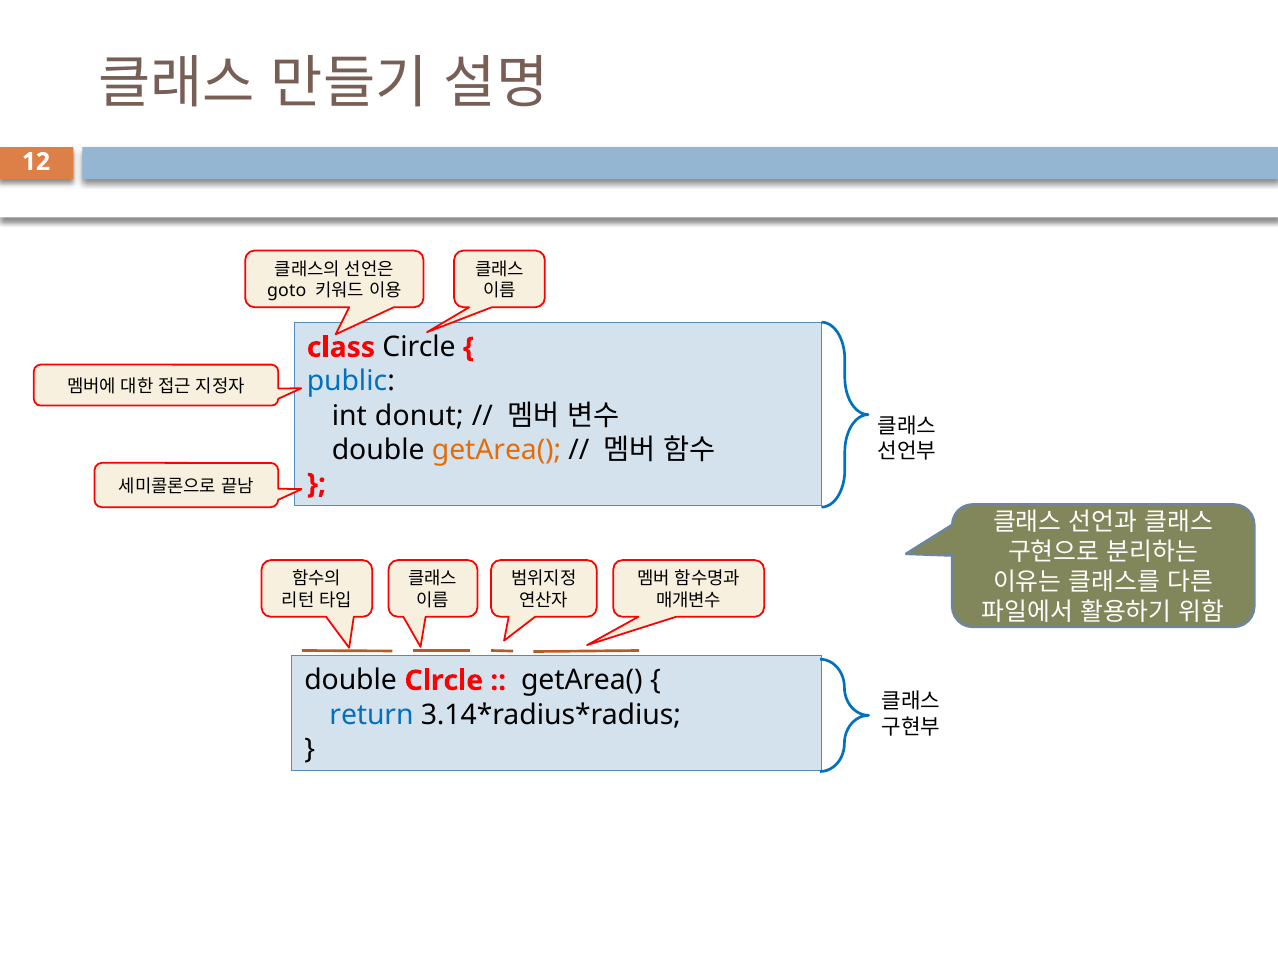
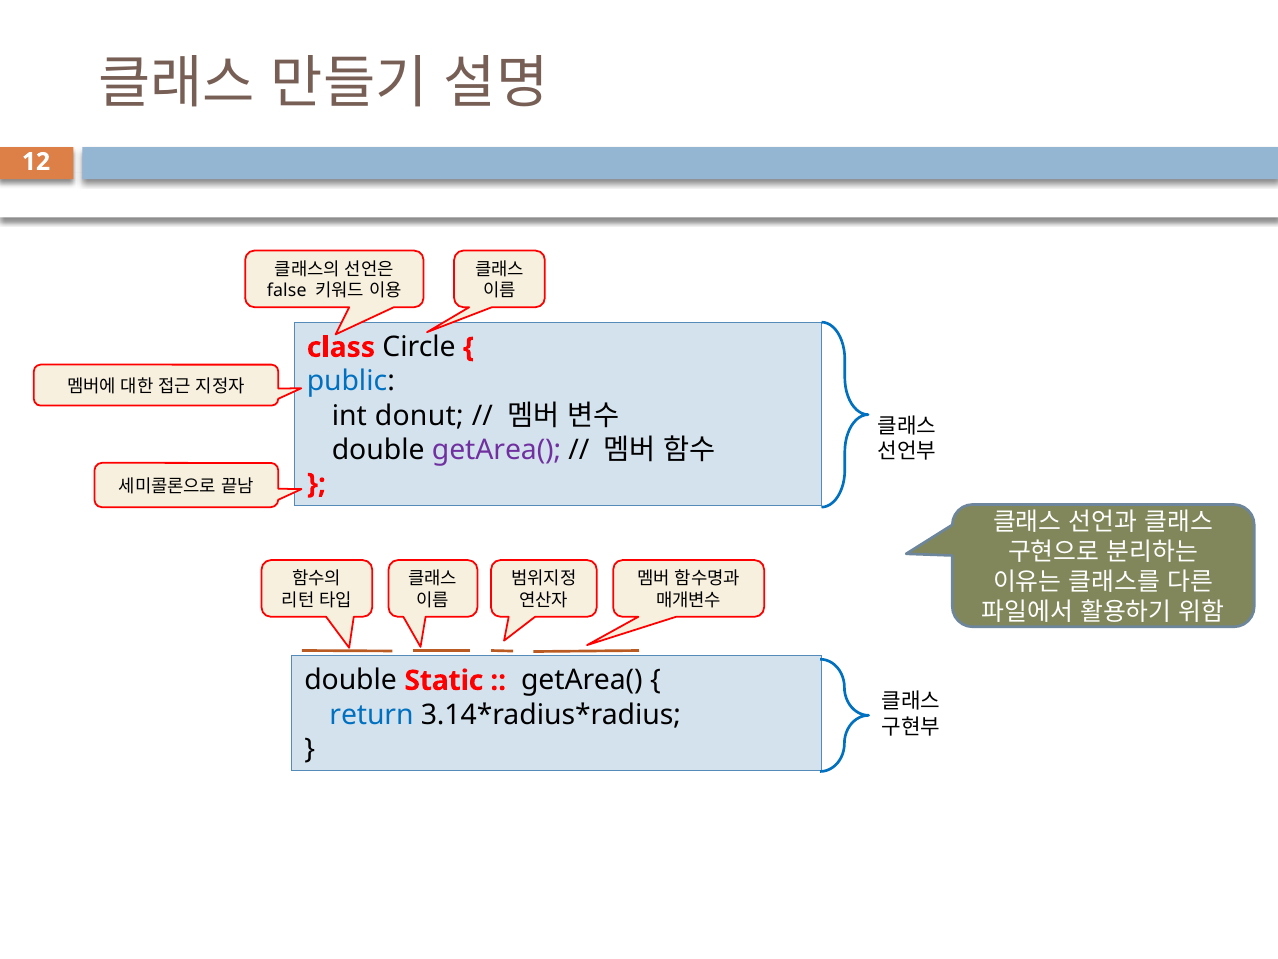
goto: goto -> false
getArea( at (497, 450) colour: orange -> purple
Clrcle: Clrcle -> Static
